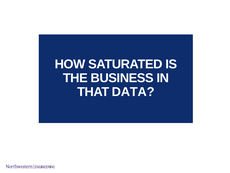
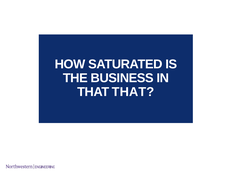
THAT DATA: DATA -> THAT
